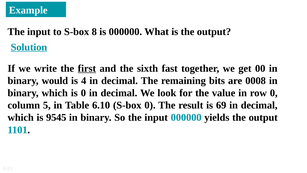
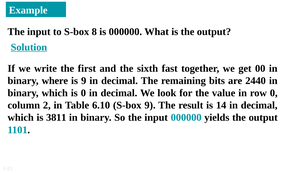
first underline: present -> none
would: would -> where
is 4: 4 -> 9
0008: 0008 -> 2440
5: 5 -> 2
S-box 0: 0 -> 9
69: 69 -> 14
9545: 9545 -> 3811
